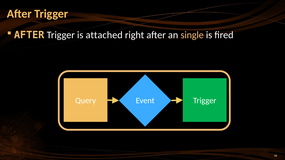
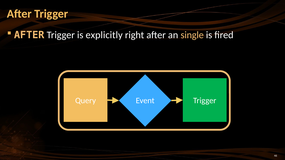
attached: attached -> explicitly
